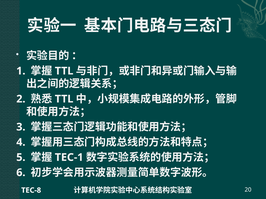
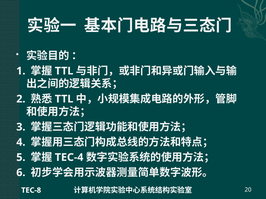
TEC-1: TEC-1 -> TEC-4
